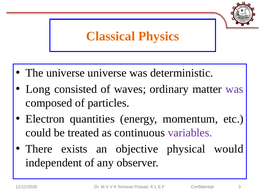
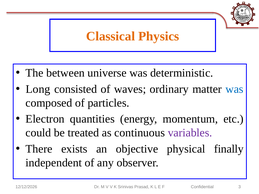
The universe: universe -> between
was at (234, 89) colour: purple -> blue
would: would -> finally
